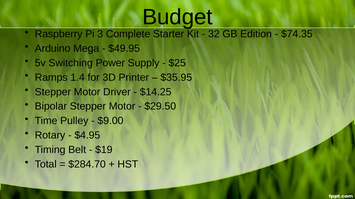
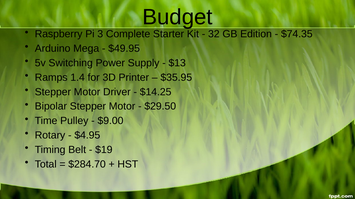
$25: $25 -> $13
